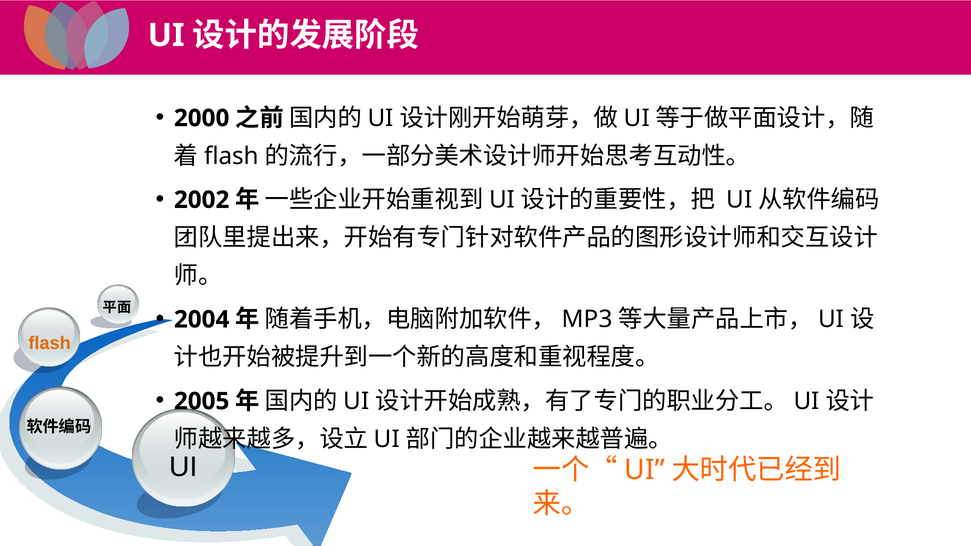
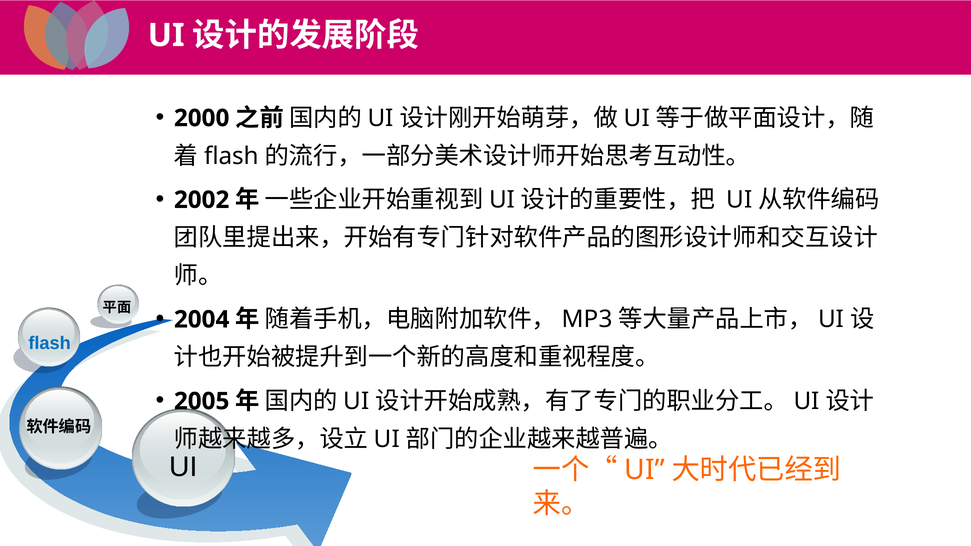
flash at (50, 343) colour: orange -> blue
